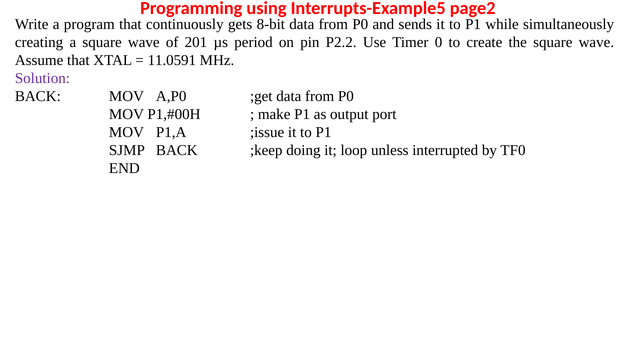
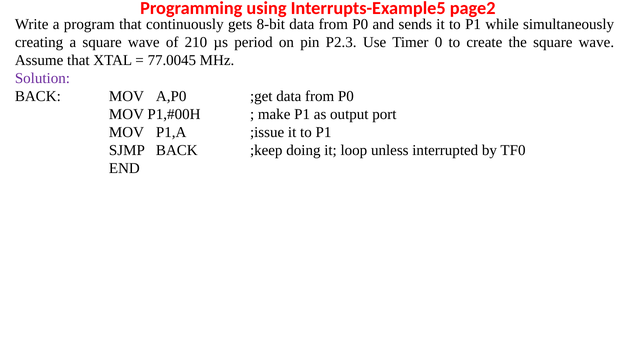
201: 201 -> 210
P2.2: P2.2 -> P2.3
11.0591: 11.0591 -> 77.0045
